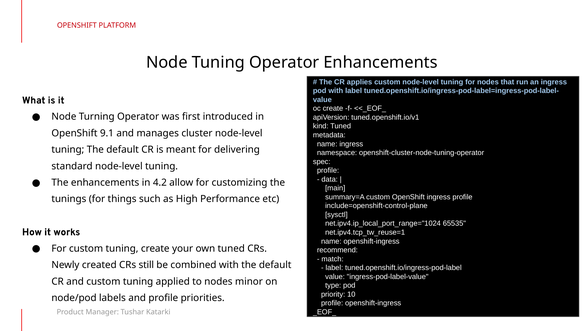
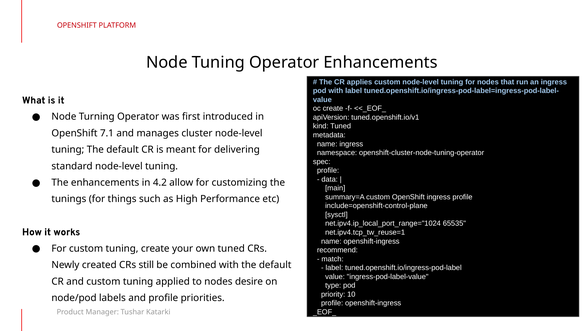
9.1: 9.1 -> 7.1
minor: minor -> desire
